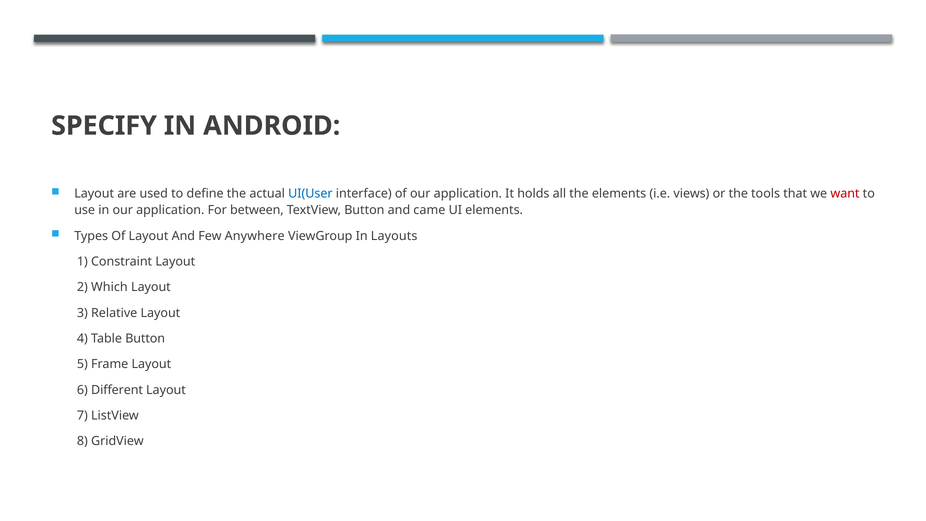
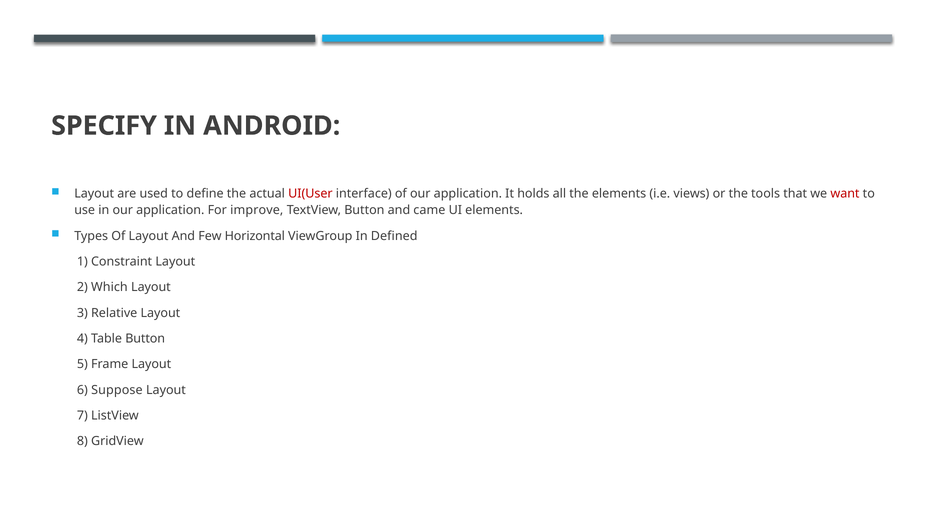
UI(User colour: blue -> red
between: between -> improve
Anywhere: Anywhere -> Horizontal
Layouts: Layouts -> Defined
Different: Different -> Suppose
